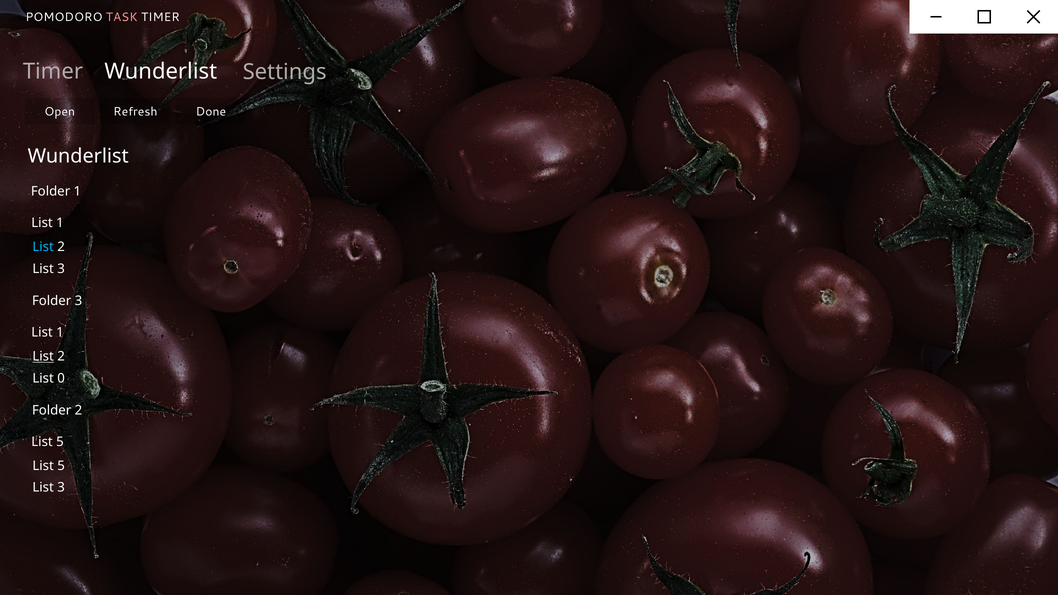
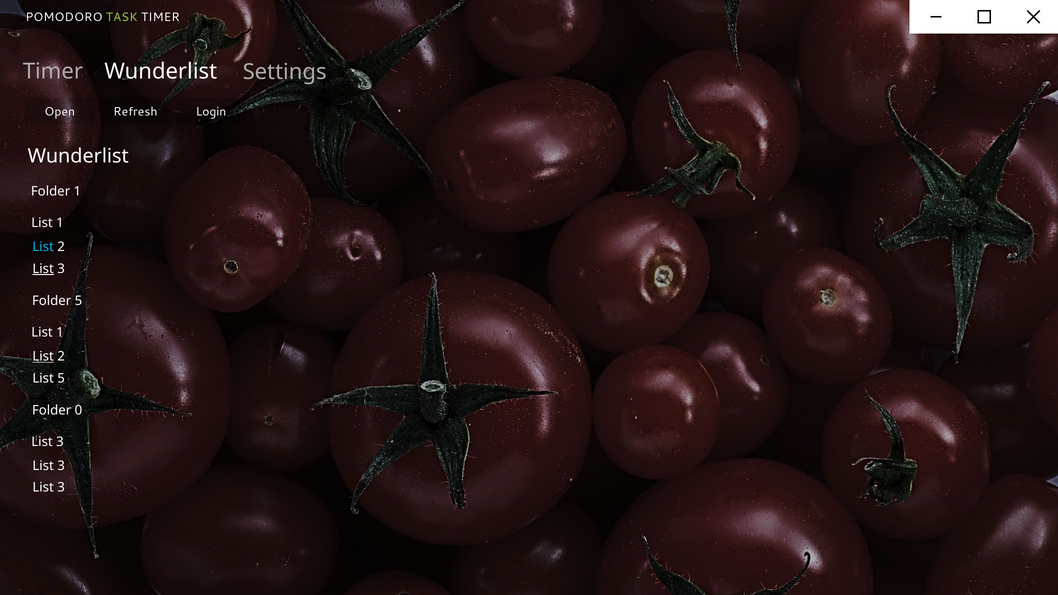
TASK colour: pink -> light green
Done: Done -> Login
List at (43, 269) underline: none -> present
Folder 3: 3 -> 5
List 0: 0 -> 5
Folder 2: 2 -> 0
5 at (60, 442): 5 -> 3
5 at (61, 466): 5 -> 3
